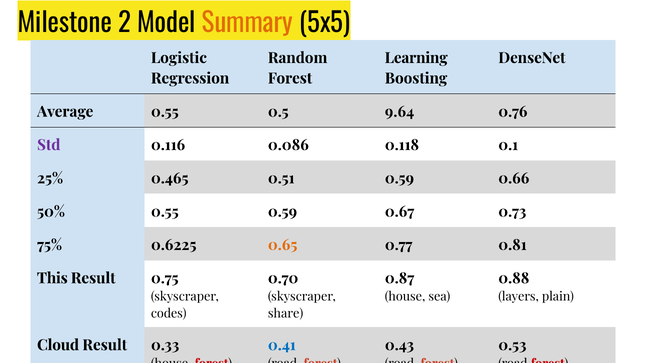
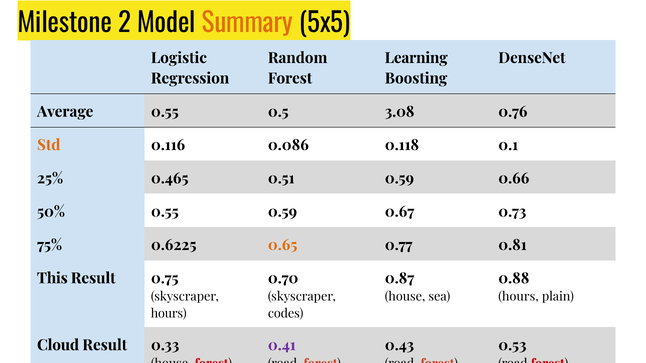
9.64: 9.64 -> 3.08
Std colour: purple -> orange
layers at (519, 297): layers -> hours
codes at (169, 314): codes -> hours
share: share -> codes
0.41 colour: blue -> purple
